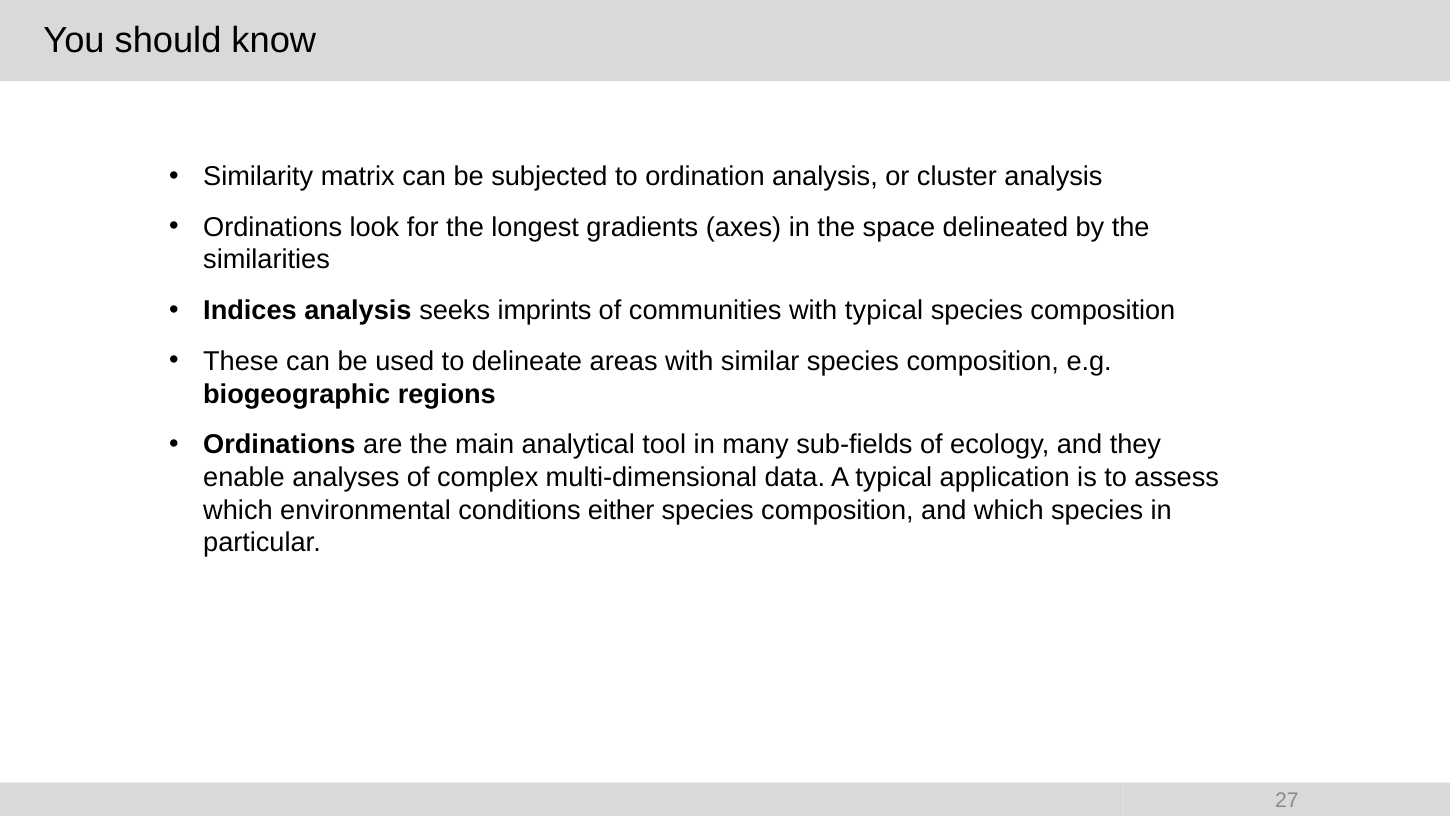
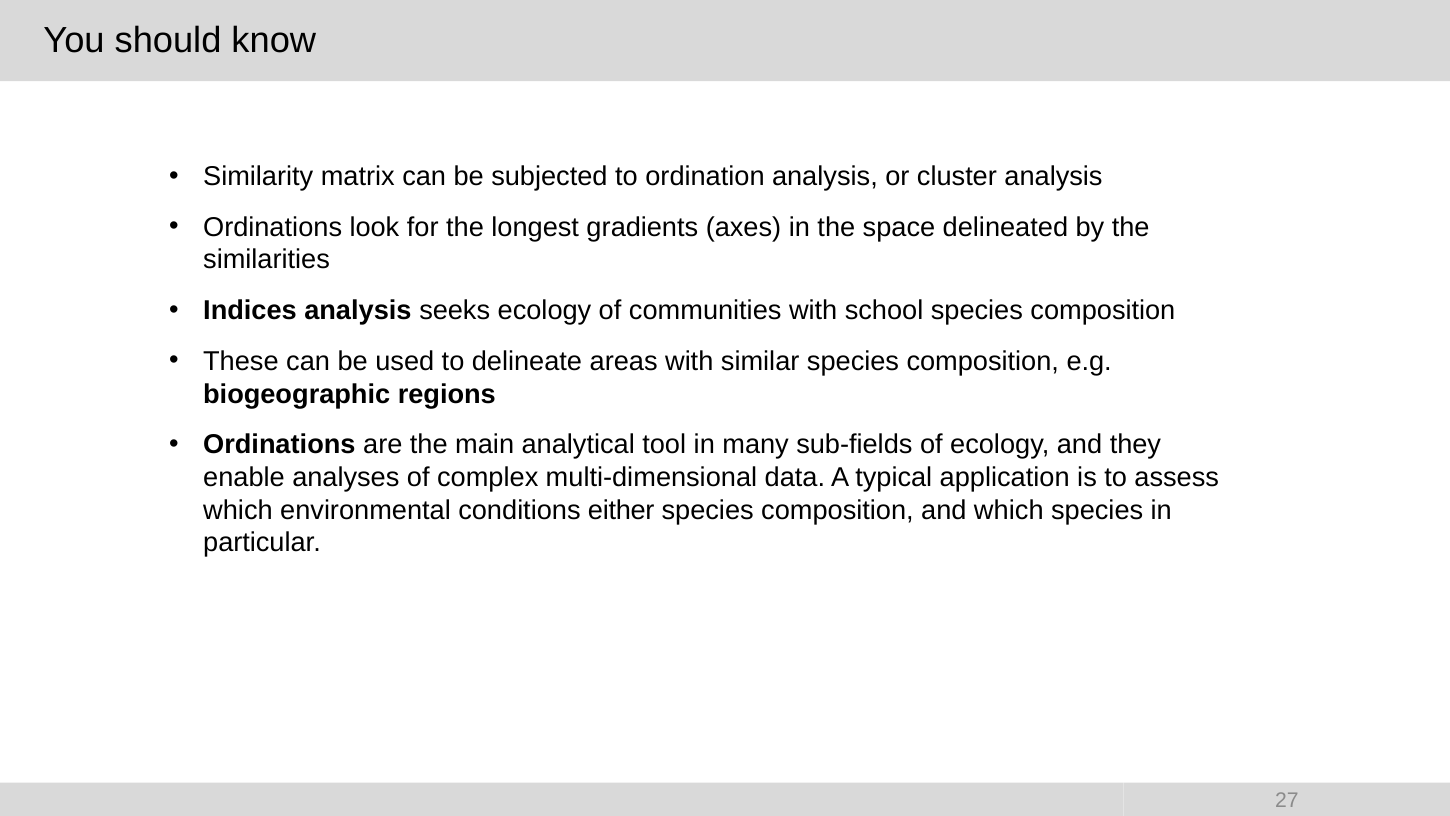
seeks imprints: imprints -> ecology
with typical: typical -> school
